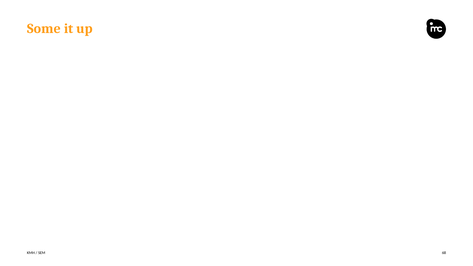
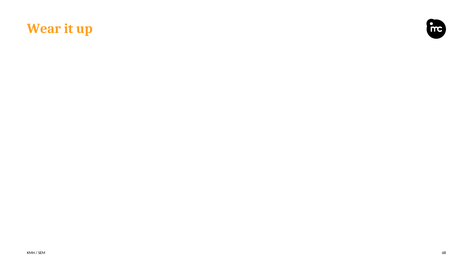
Some: Some -> Wear
